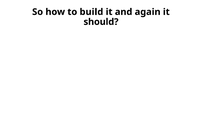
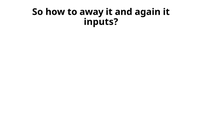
build: build -> away
should: should -> inputs
